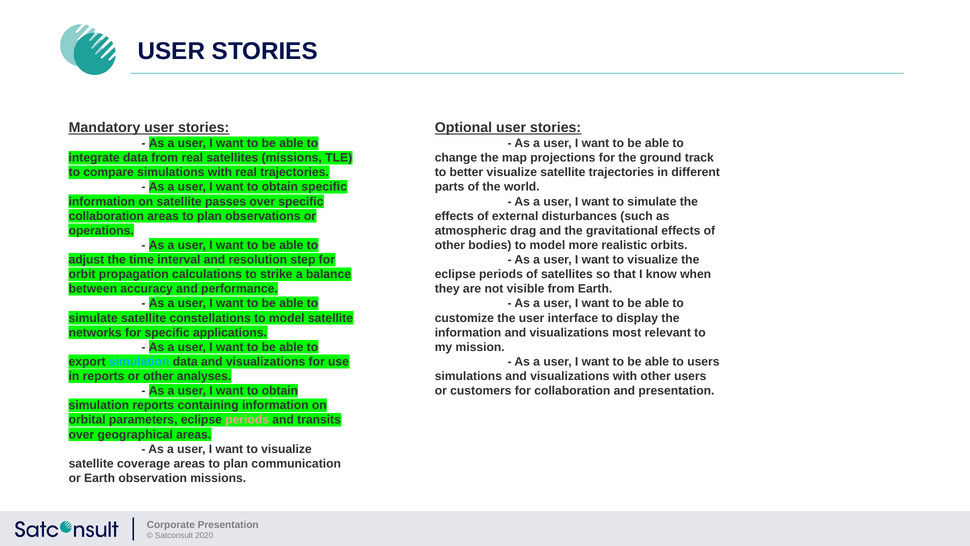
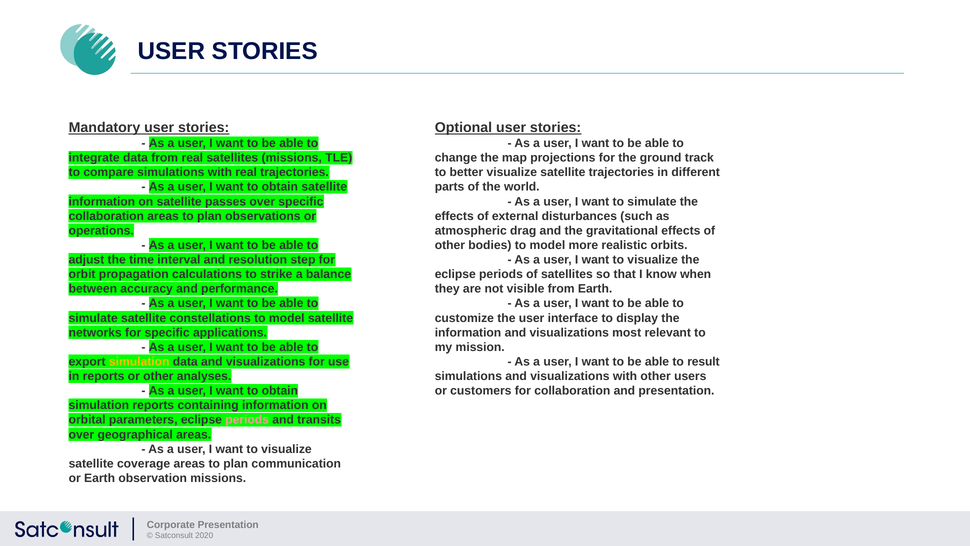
obtain specific: specific -> satellite
simulation at (139, 361) colour: light blue -> yellow
to users: users -> result
